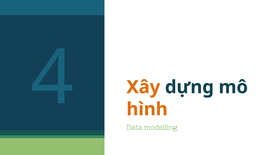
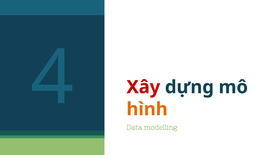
Xây colour: orange -> red
